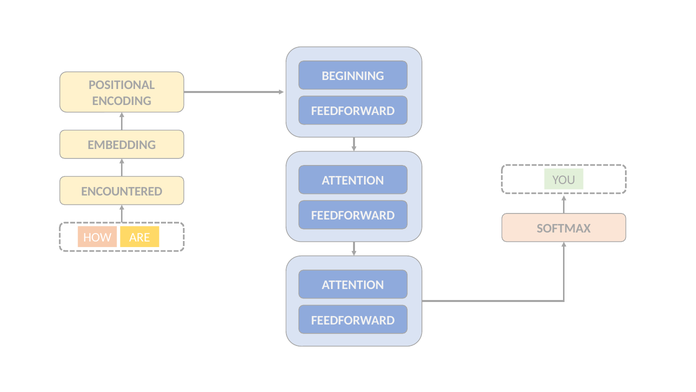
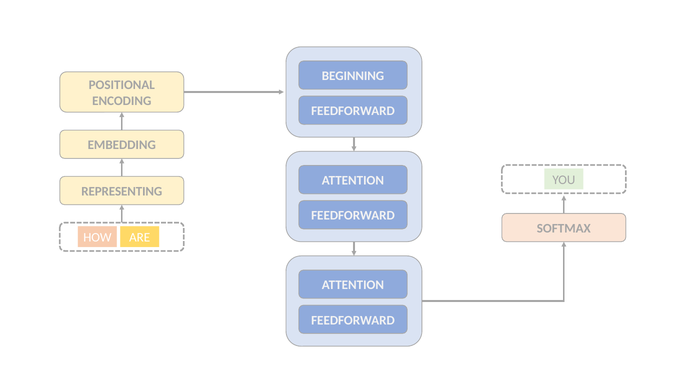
ENCOUNTERED: ENCOUNTERED -> REPRESENTING
